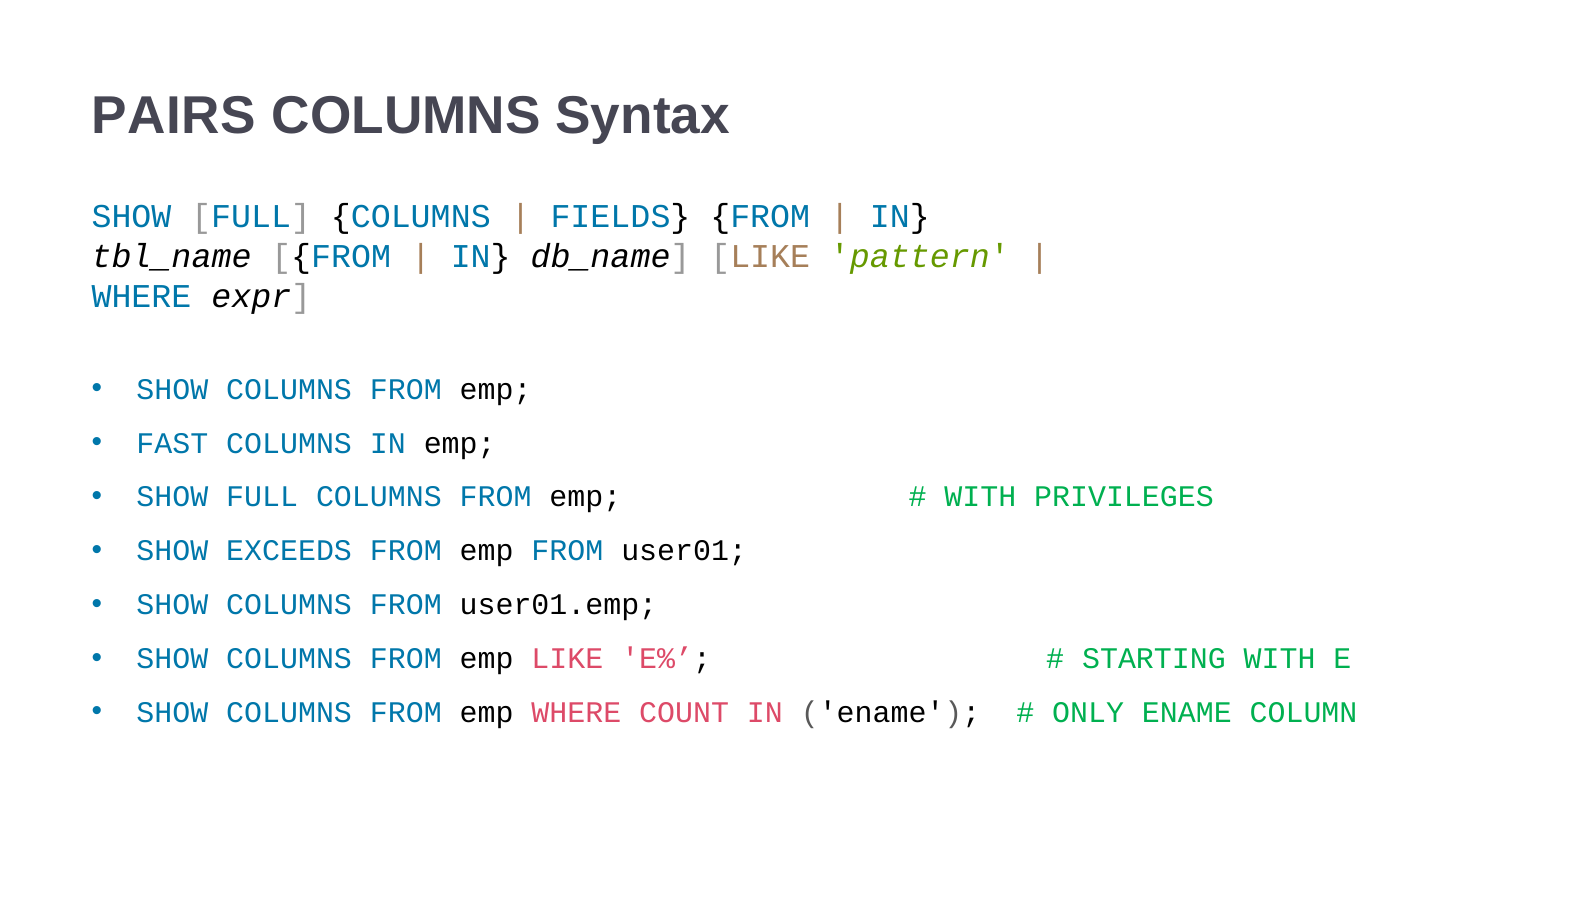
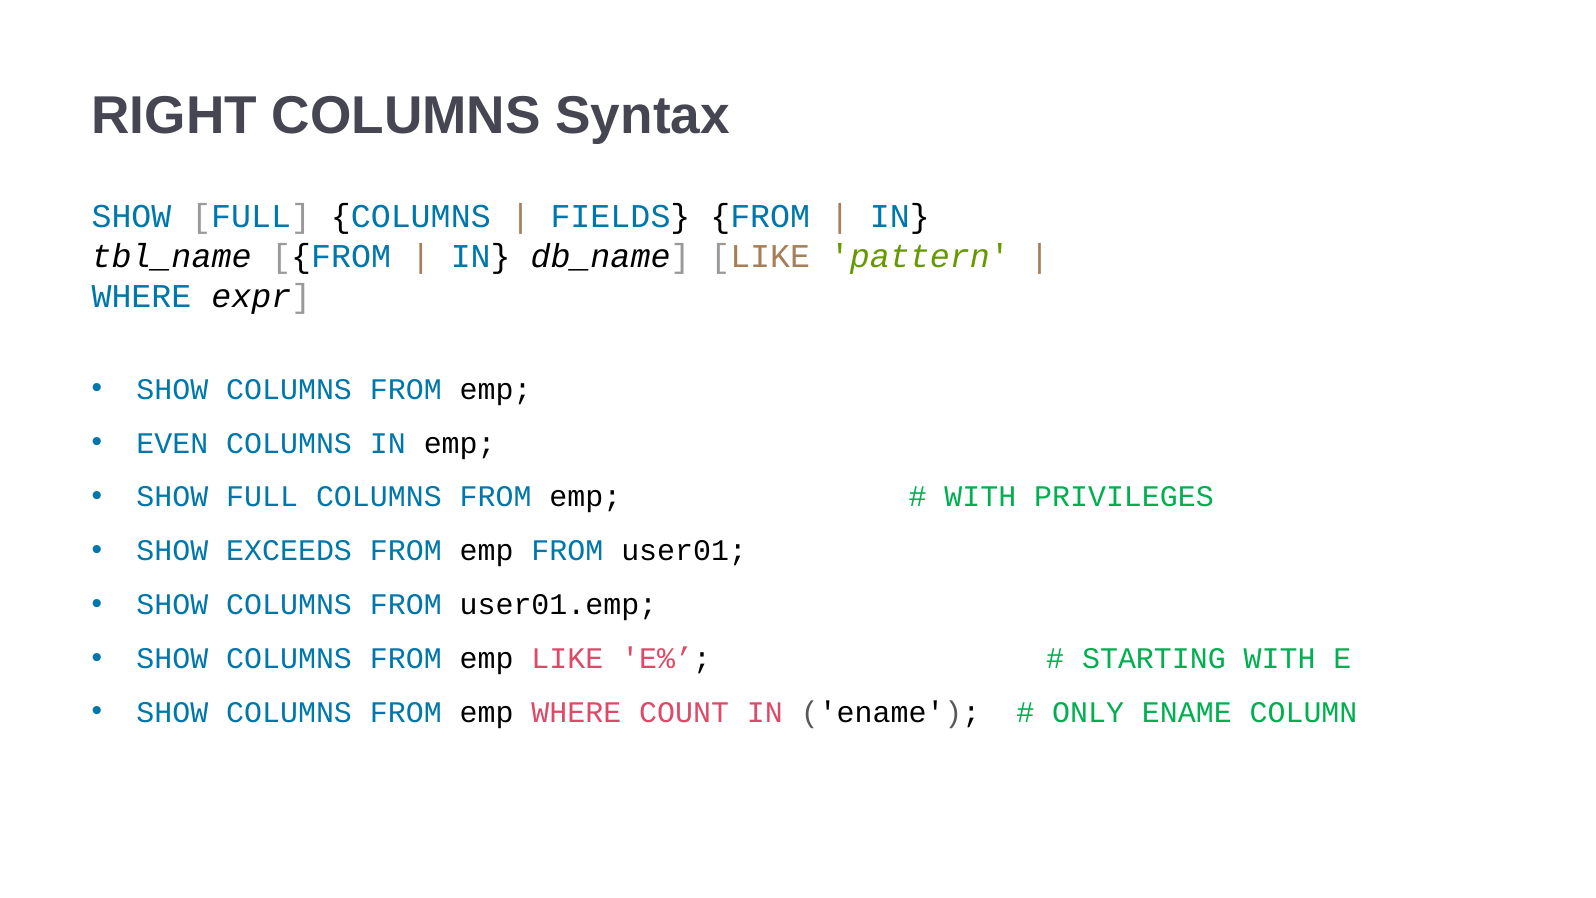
PAIRS: PAIRS -> RIGHT
FAST: FAST -> EVEN
